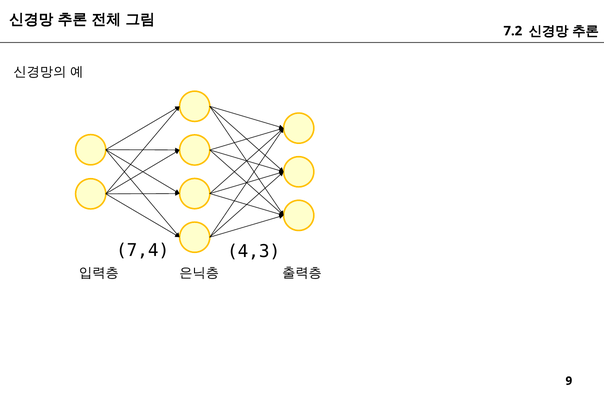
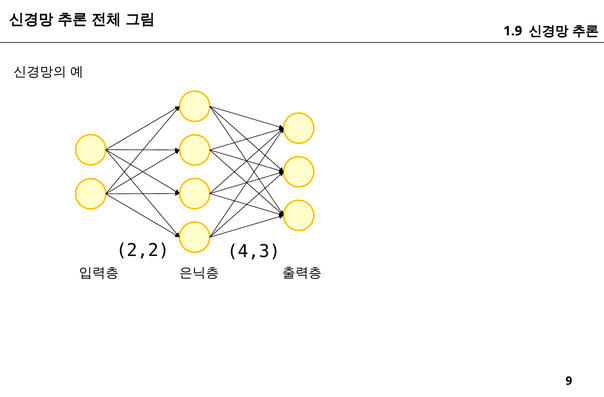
7.2: 7.2 -> 1.9
7,4: 7,4 -> 2,2
